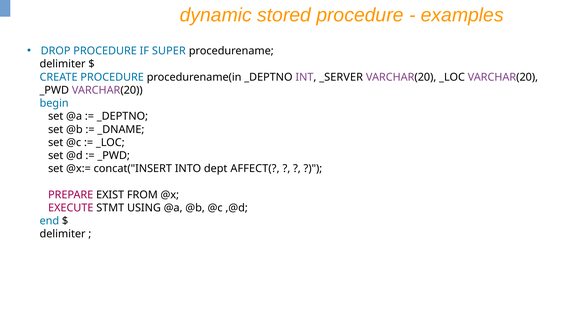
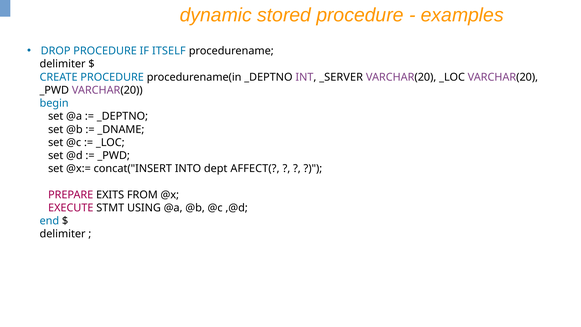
SUPER: SUPER -> ITSELF
EXIST: EXIST -> EXITS
